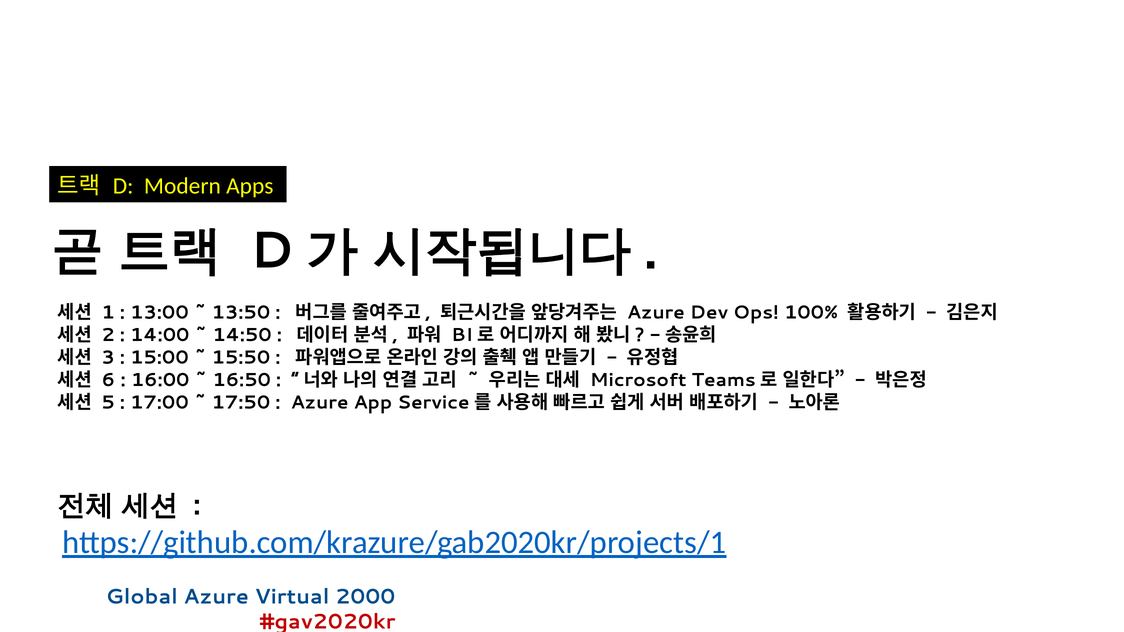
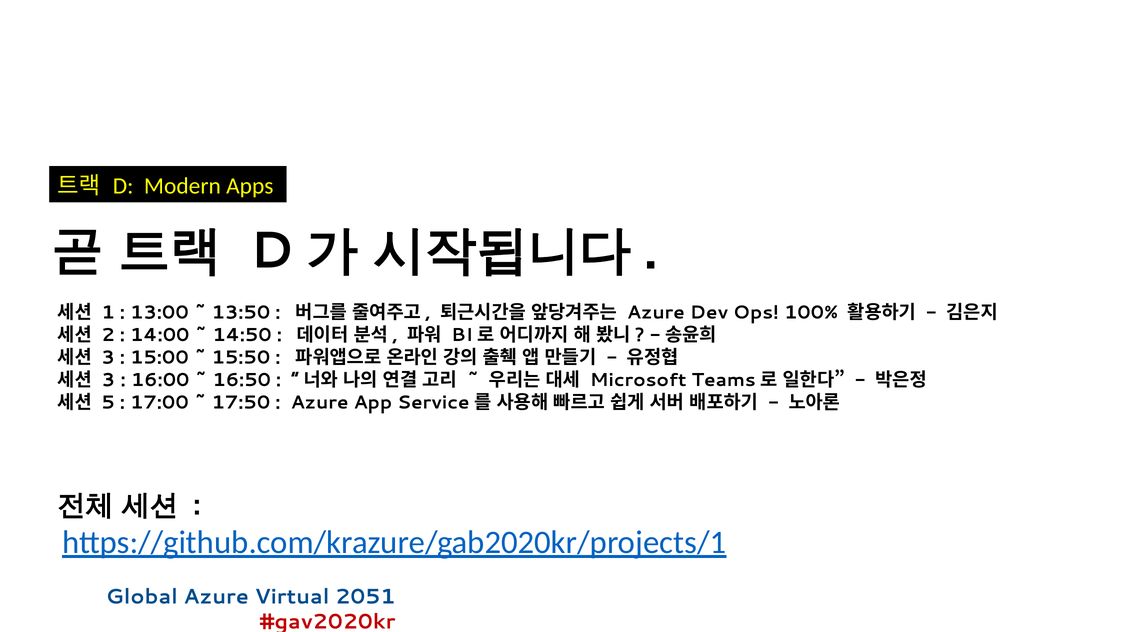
6 at (108, 380): 6 -> 3
2000: 2000 -> 2051
